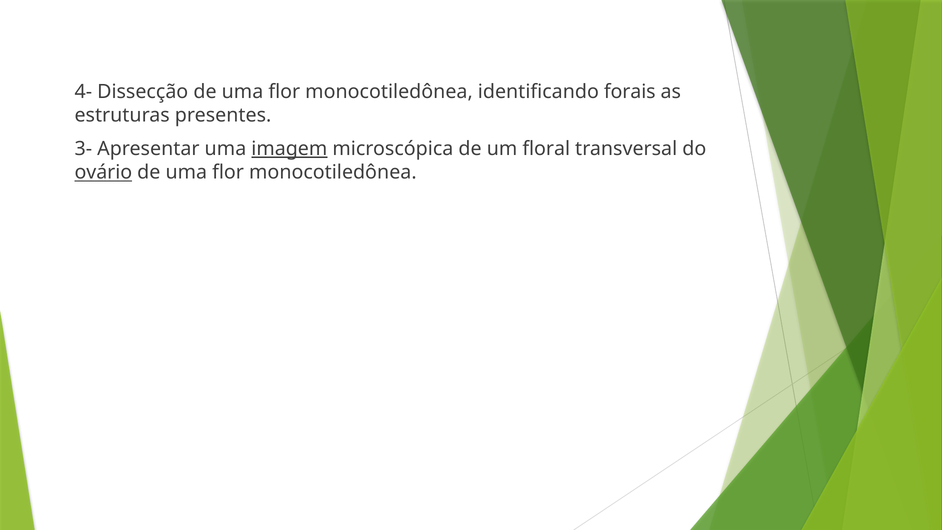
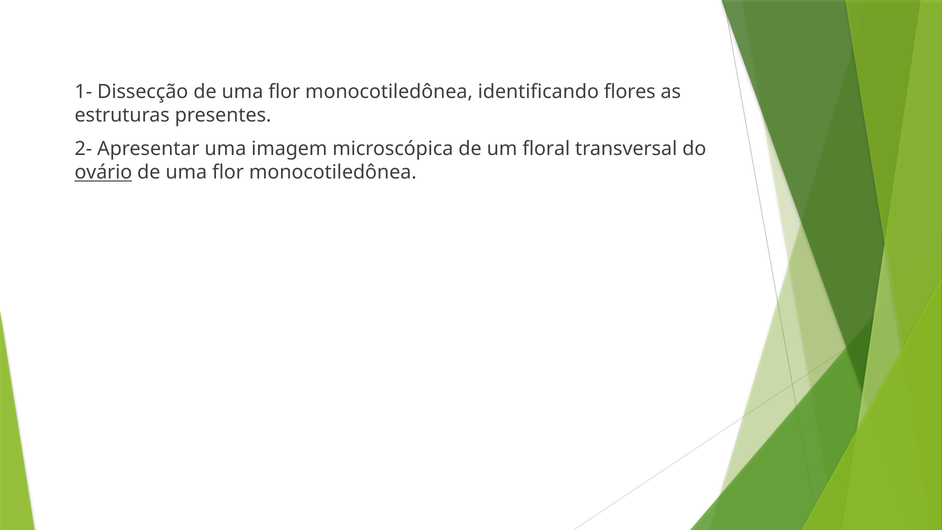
4-: 4- -> 1-
forais: forais -> flores
3-: 3- -> 2-
imagem underline: present -> none
